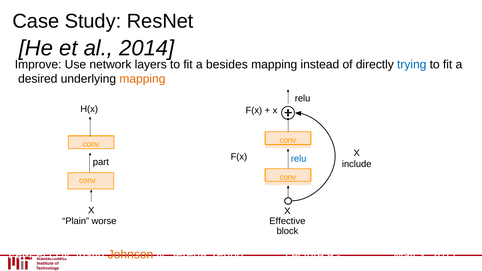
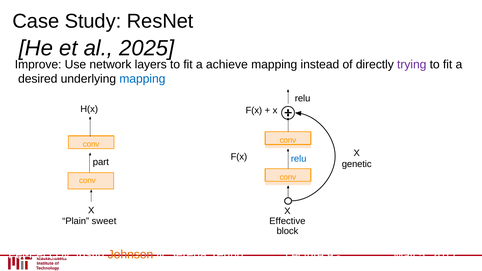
2014: 2014 -> 2025
besides: besides -> achieve
trying colour: blue -> purple
mapping at (142, 79) colour: orange -> blue
include: include -> genetic
worse: worse -> sweet
3: 3 -> 5
